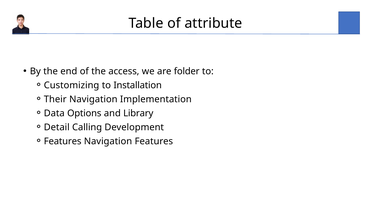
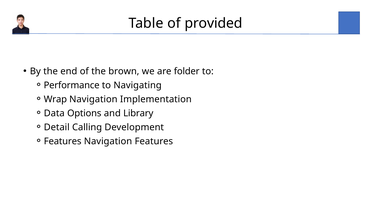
attribute: attribute -> provided
access: access -> brown
Customizing: Customizing -> Performance
Installation: Installation -> Navigating
Their: Their -> Wrap
